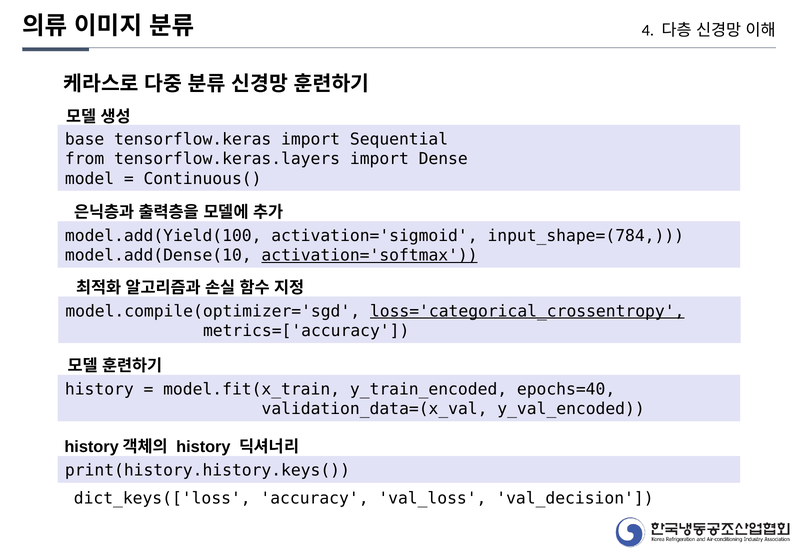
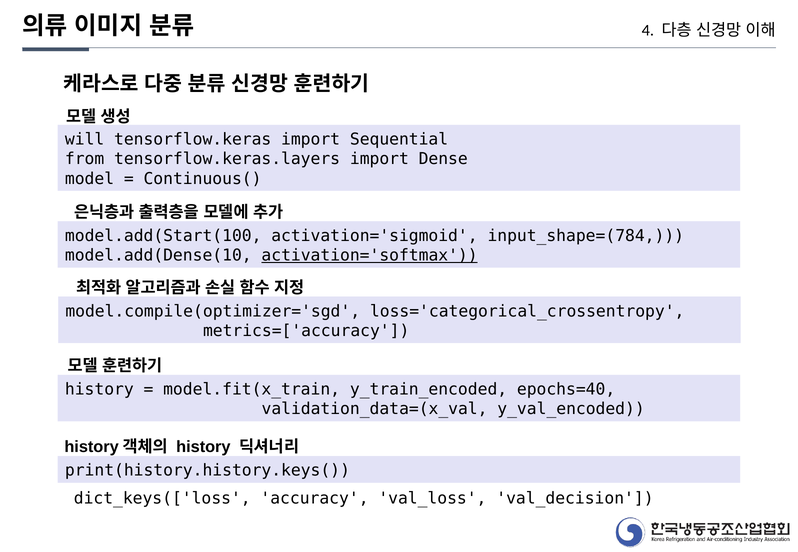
base: base -> will
model.add(Yield(100: model.add(Yield(100 -> model.add(Start(100
loss='categorical_crossentropy underline: present -> none
